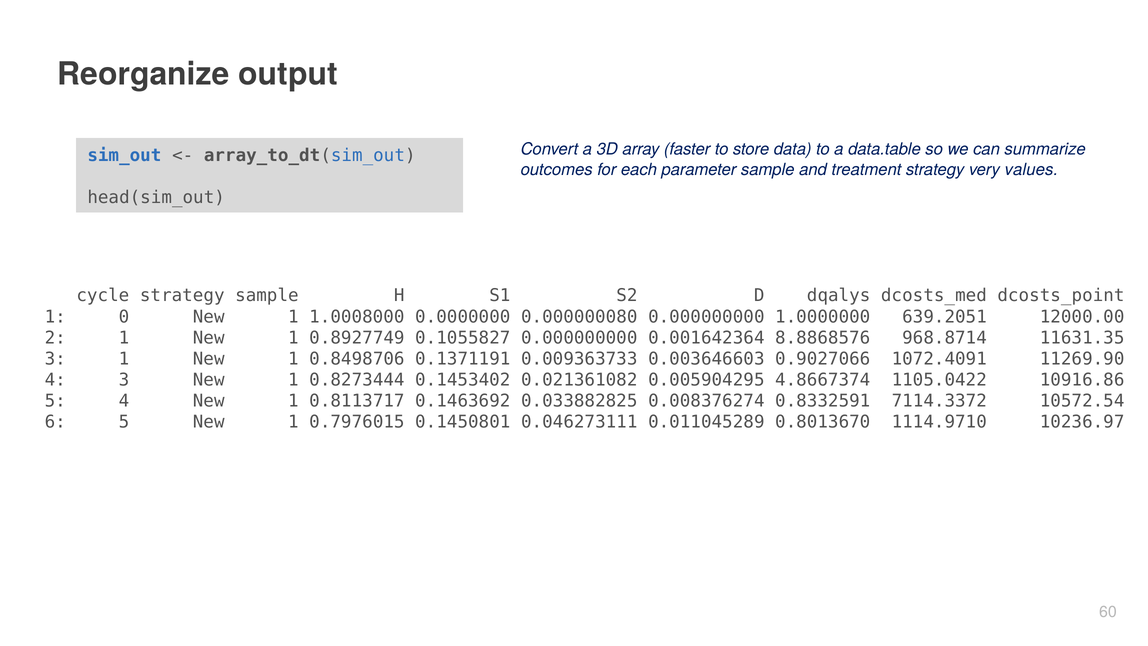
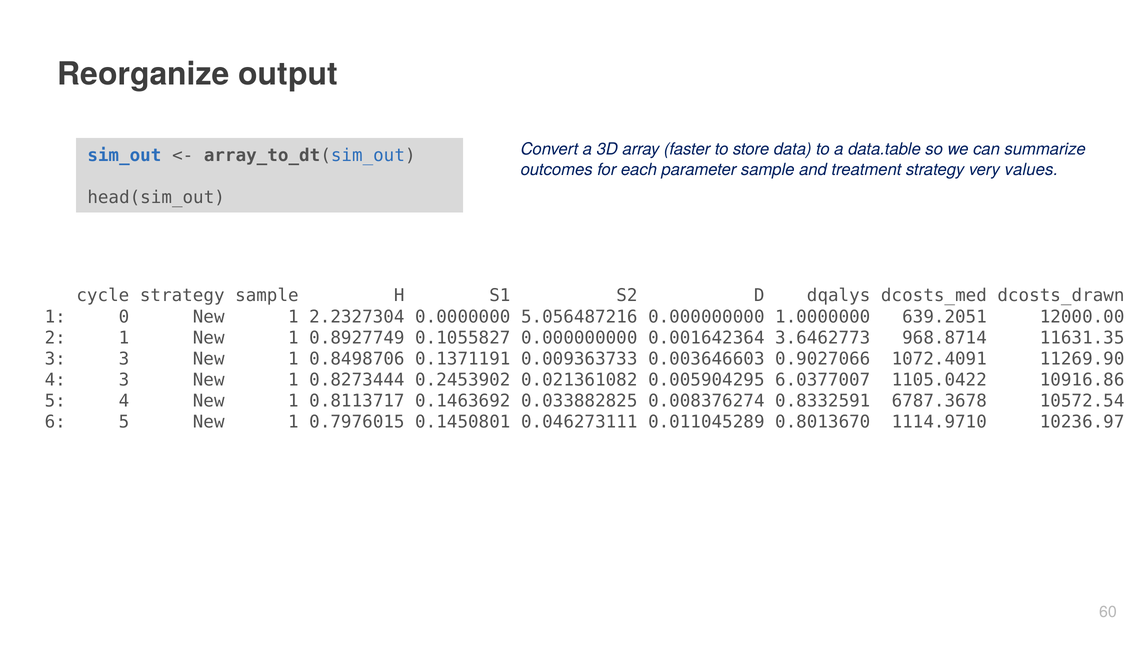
dcosts_point: dcosts_point -> dcosts_drawn
1.0008000: 1.0008000 -> 2.2327304
0.000000080: 0.000000080 -> 5.056487216
8.8868576: 8.8868576 -> 3.6462773
3 1: 1 -> 3
0.1453402: 0.1453402 -> 0.2453902
4.8667374: 4.8667374 -> 6.0377007
7114.3372: 7114.3372 -> 6787.3678
